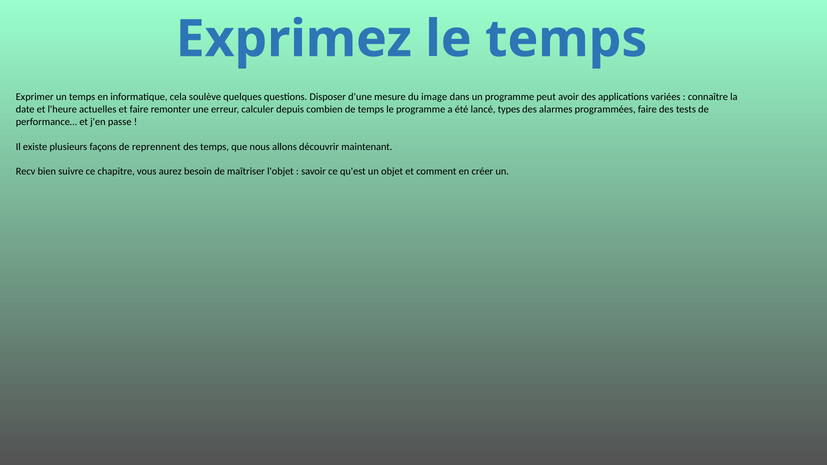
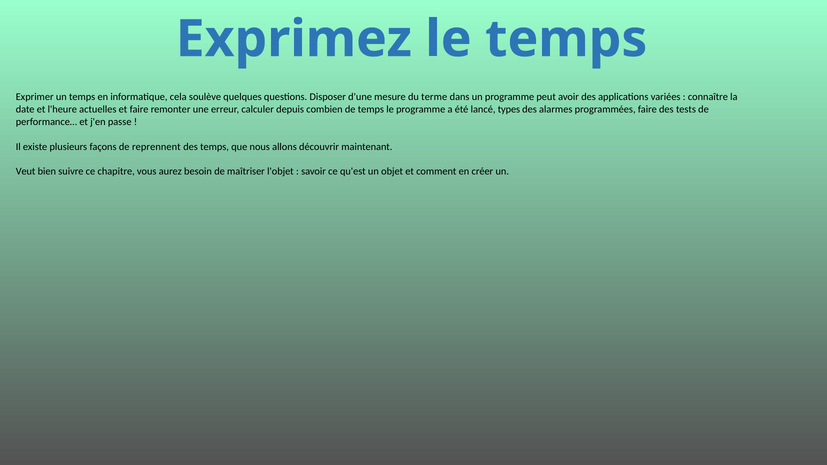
image: image -> terme
Recv: Recv -> Veut
